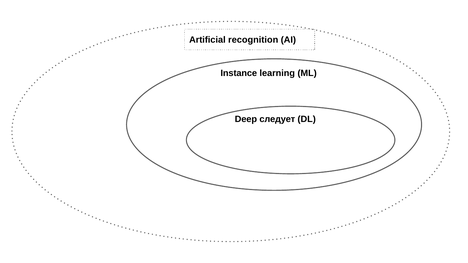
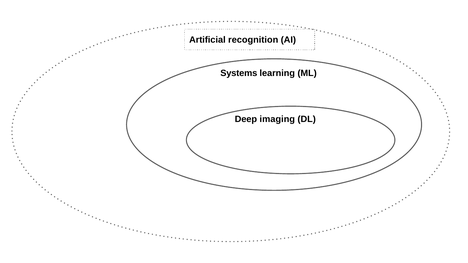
Instance: Instance -> Systems
следует: следует -> imaging
